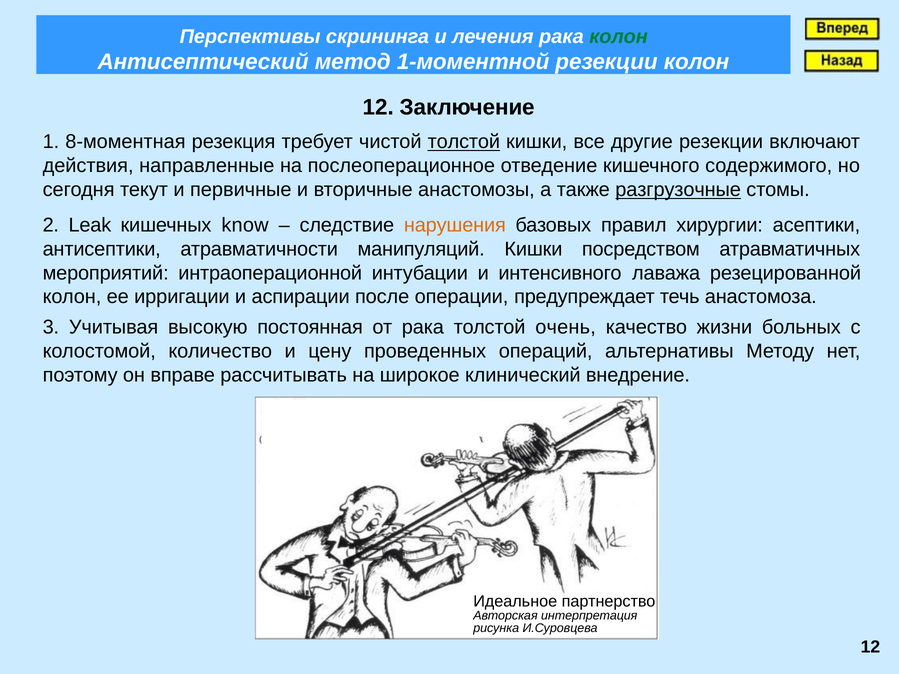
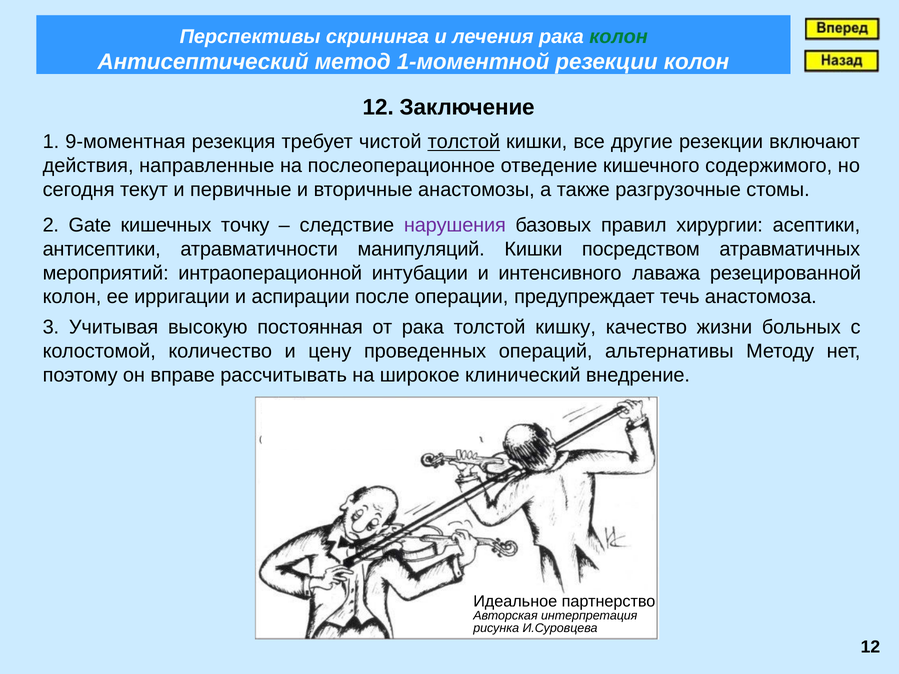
8-моментная: 8-моментная -> 9-моментная
разгрузочные underline: present -> none
Leak: Leak -> Gate
know: know -> точку
нарушения colour: orange -> purple
очень: очень -> кишку
